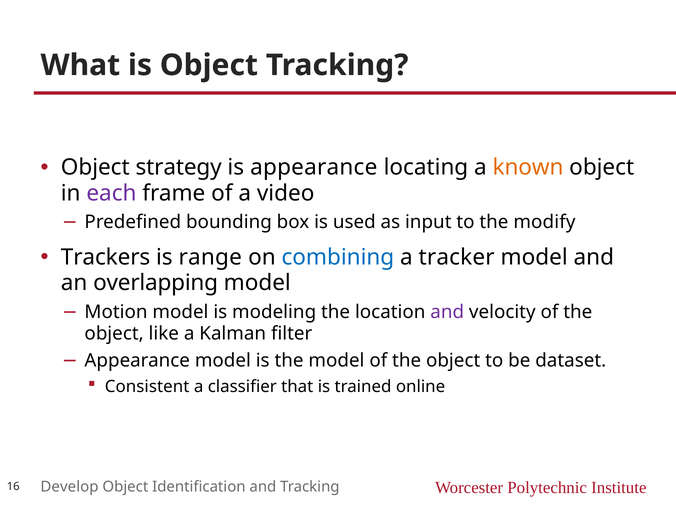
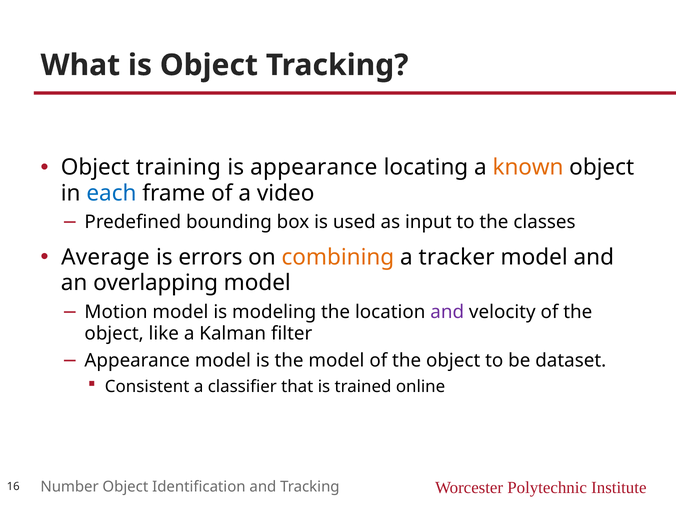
strategy: strategy -> training
each colour: purple -> blue
modify: modify -> classes
Trackers: Trackers -> Average
range: range -> errors
combining colour: blue -> orange
Develop: Develop -> Number
